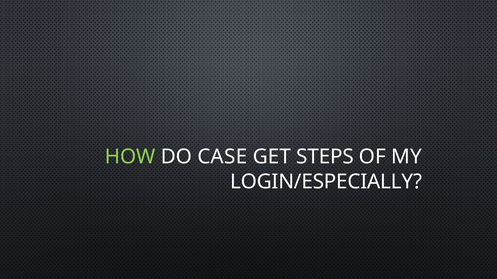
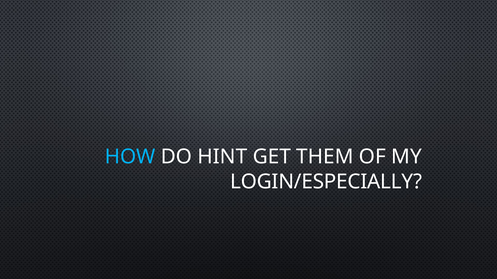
HOW colour: light green -> light blue
CASE: CASE -> HINT
STEPS: STEPS -> THEM
